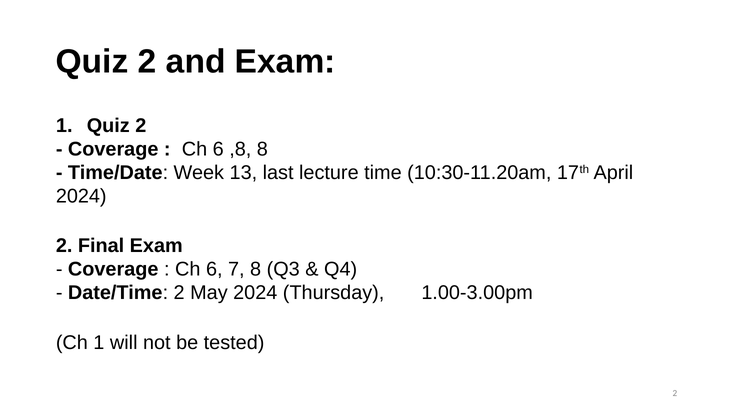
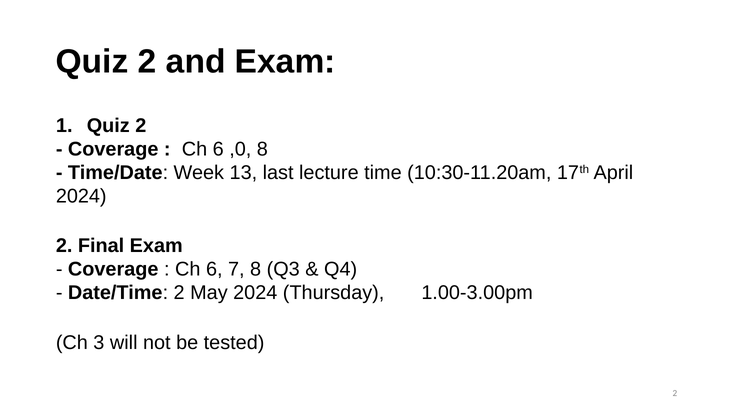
,8: ,8 -> ,0
Ch 1: 1 -> 3
